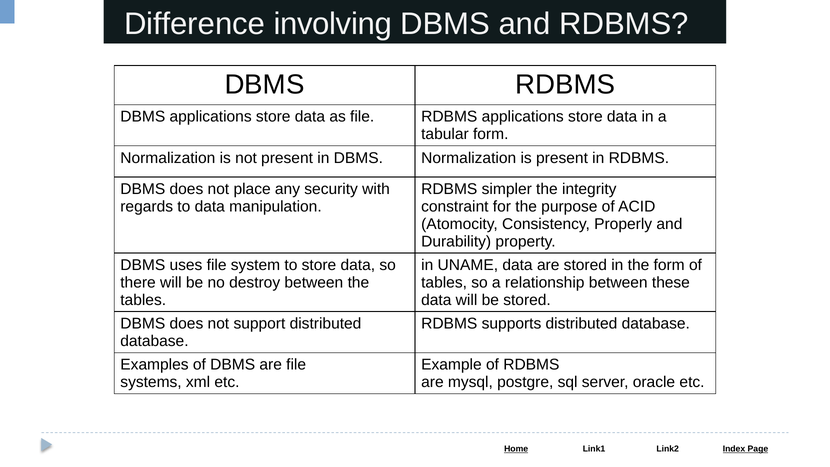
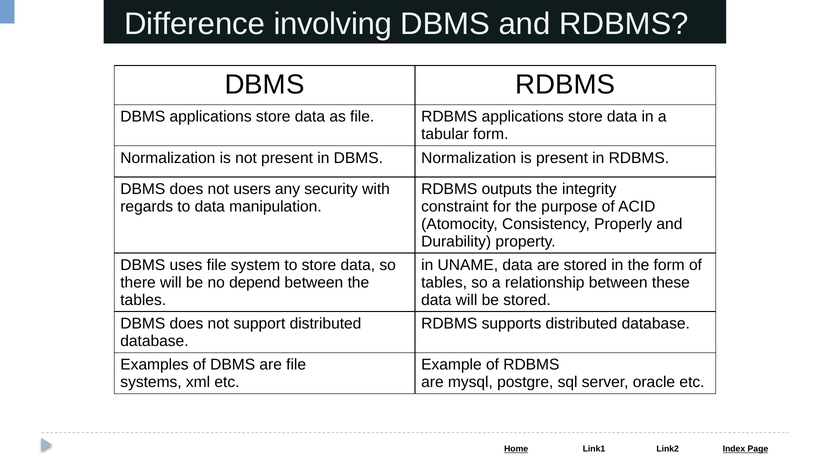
place: place -> users
simpler: simpler -> outputs
destroy: destroy -> depend
